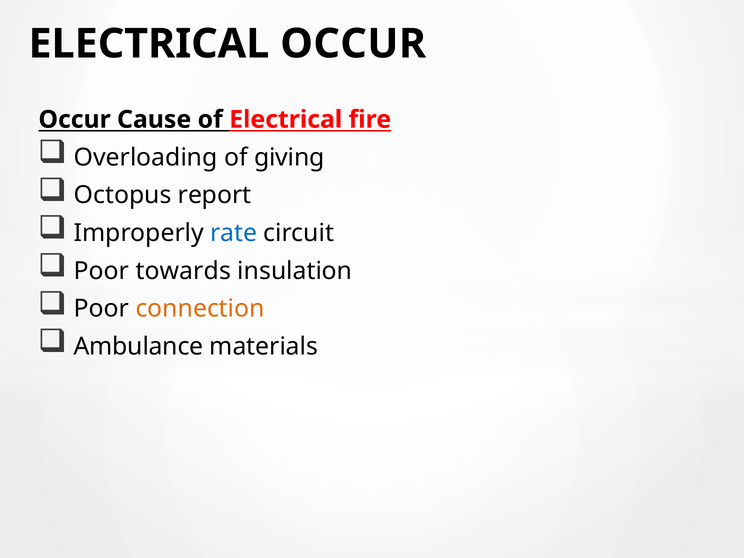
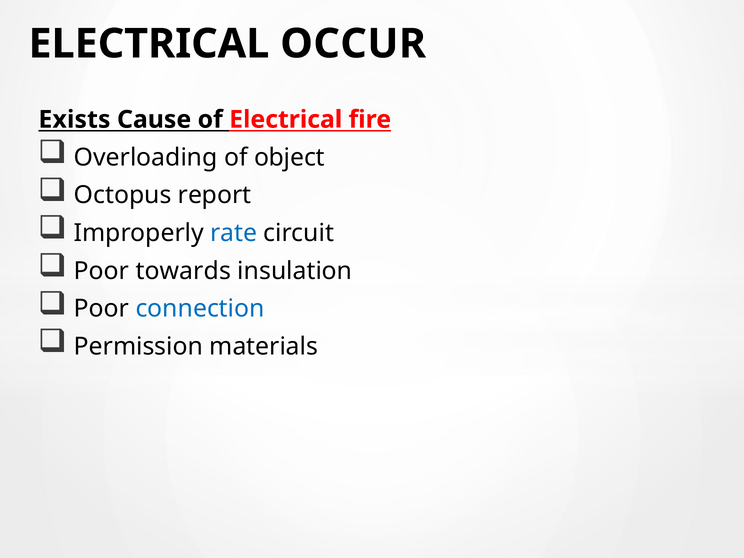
Occur at (75, 120): Occur -> Exists
giving: giving -> object
connection colour: orange -> blue
Ambulance: Ambulance -> Permission
